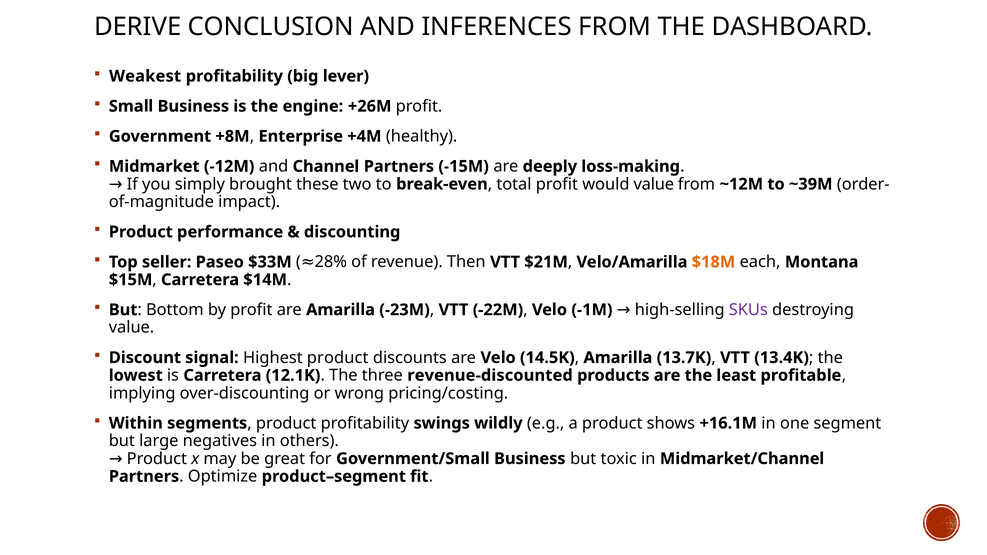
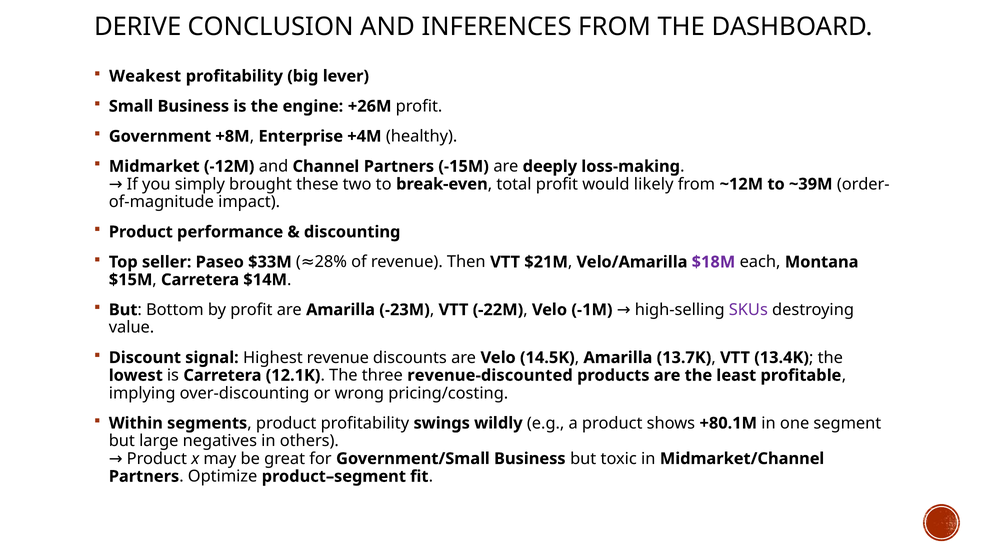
would value: value -> likely
$18M colour: orange -> purple
Highest product: product -> revenue
+16.1M: +16.1M -> +80.1M
